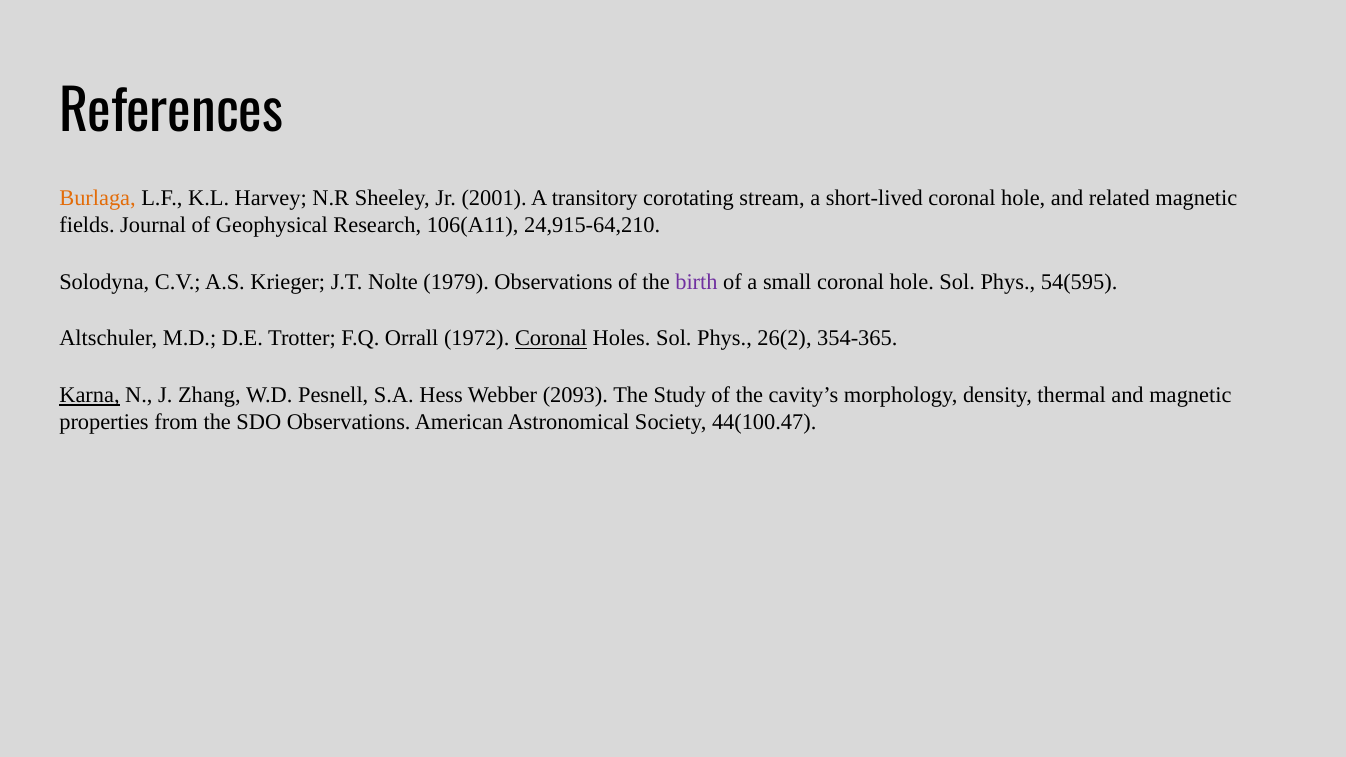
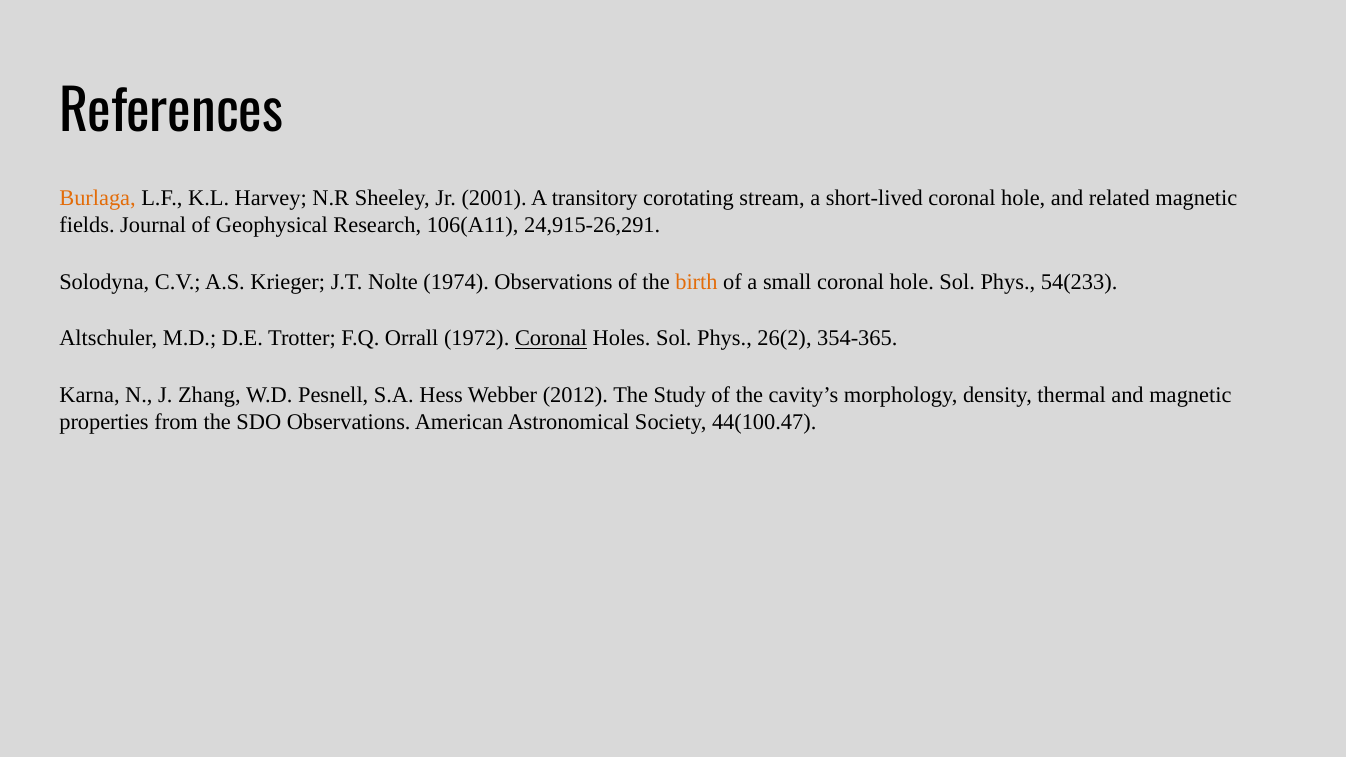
24,915-64,210: 24,915-64,210 -> 24,915-26,291
1979: 1979 -> 1974
birth colour: purple -> orange
54(595: 54(595 -> 54(233
Karna underline: present -> none
2093: 2093 -> 2012
